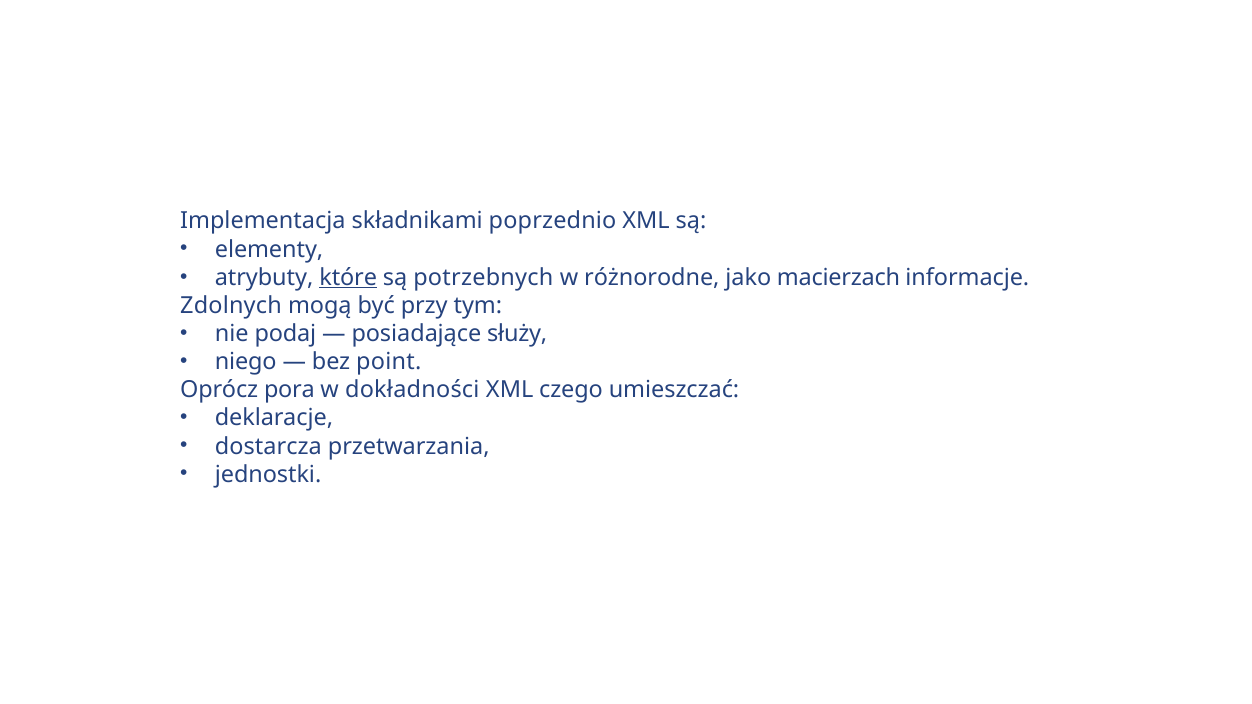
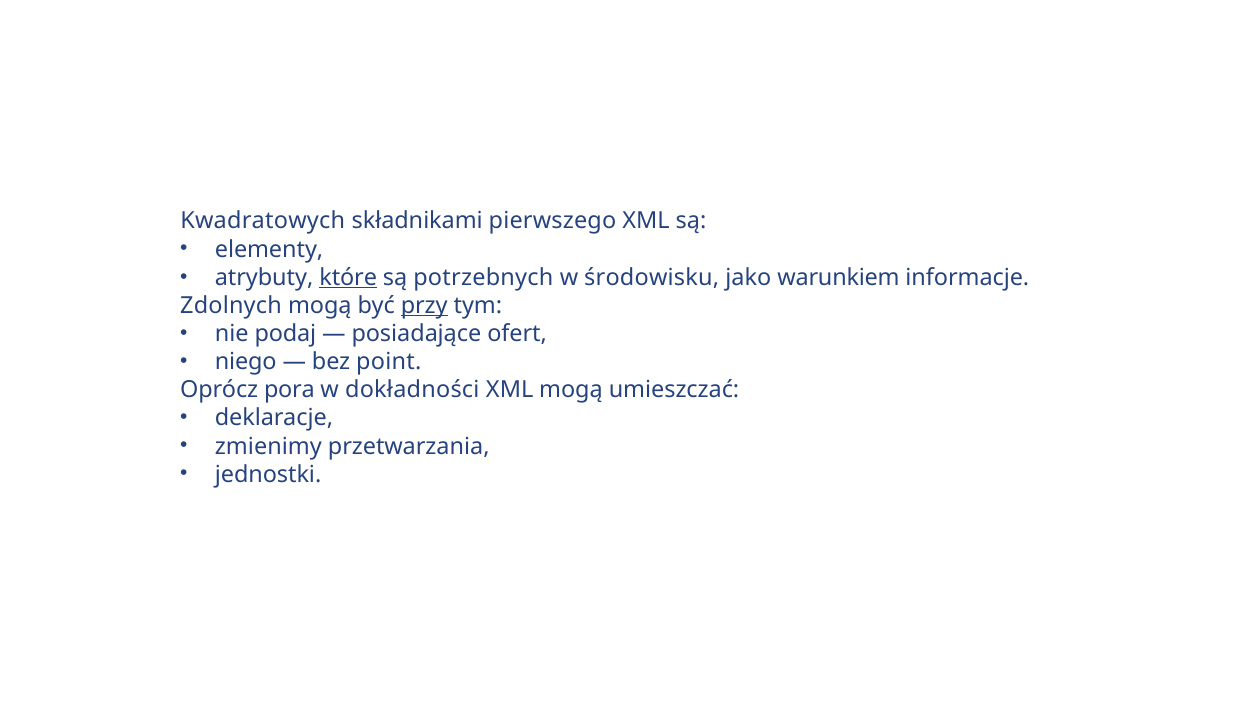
Implementacja: Implementacja -> Kwadratowych
poprzednio: poprzednio -> pierwszego
różnorodne: różnorodne -> środowisku
macierzach: macierzach -> warunkiem
przy underline: none -> present
służy: służy -> ofert
XML czego: czego -> mogą
dostarcza: dostarcza -> zmienimy
